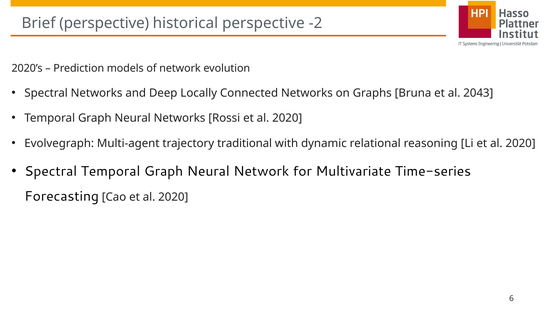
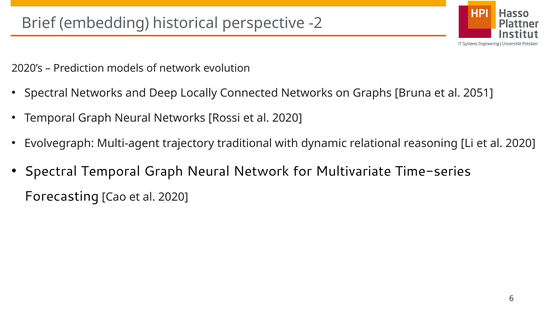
Brief perspective: perspective -> embedding
2043: 2043 -> 2051
